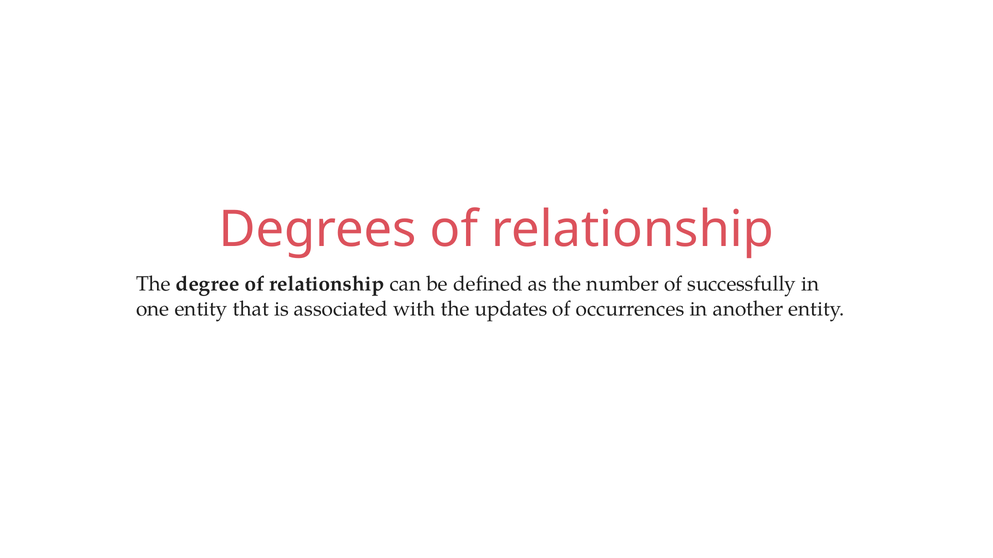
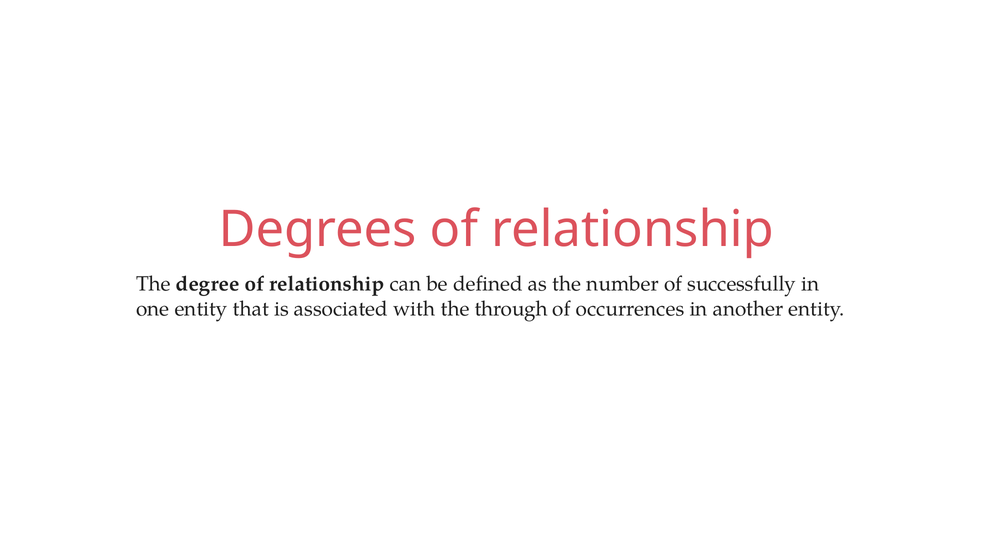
updates: updates -> through
